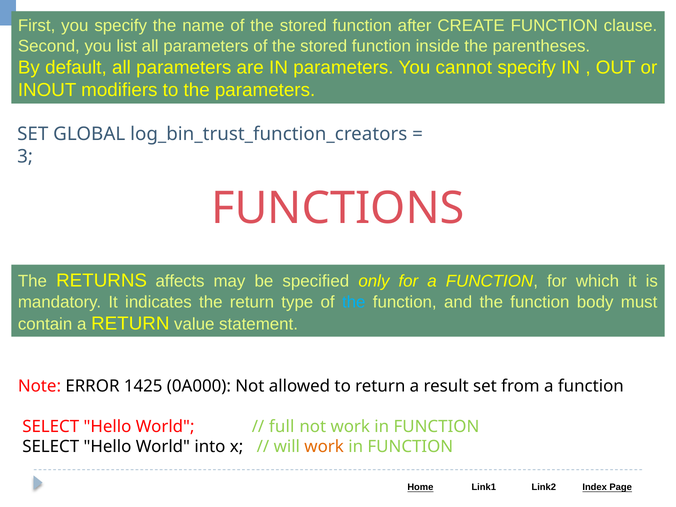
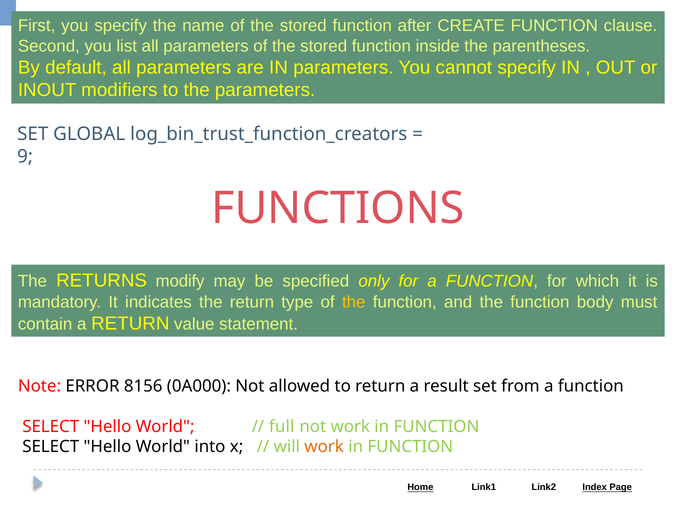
3: 3 -> 9
affects: affects -> modify
the at (354, 302) colour: light blue -> yellow
1425: 1425 -> 8156
